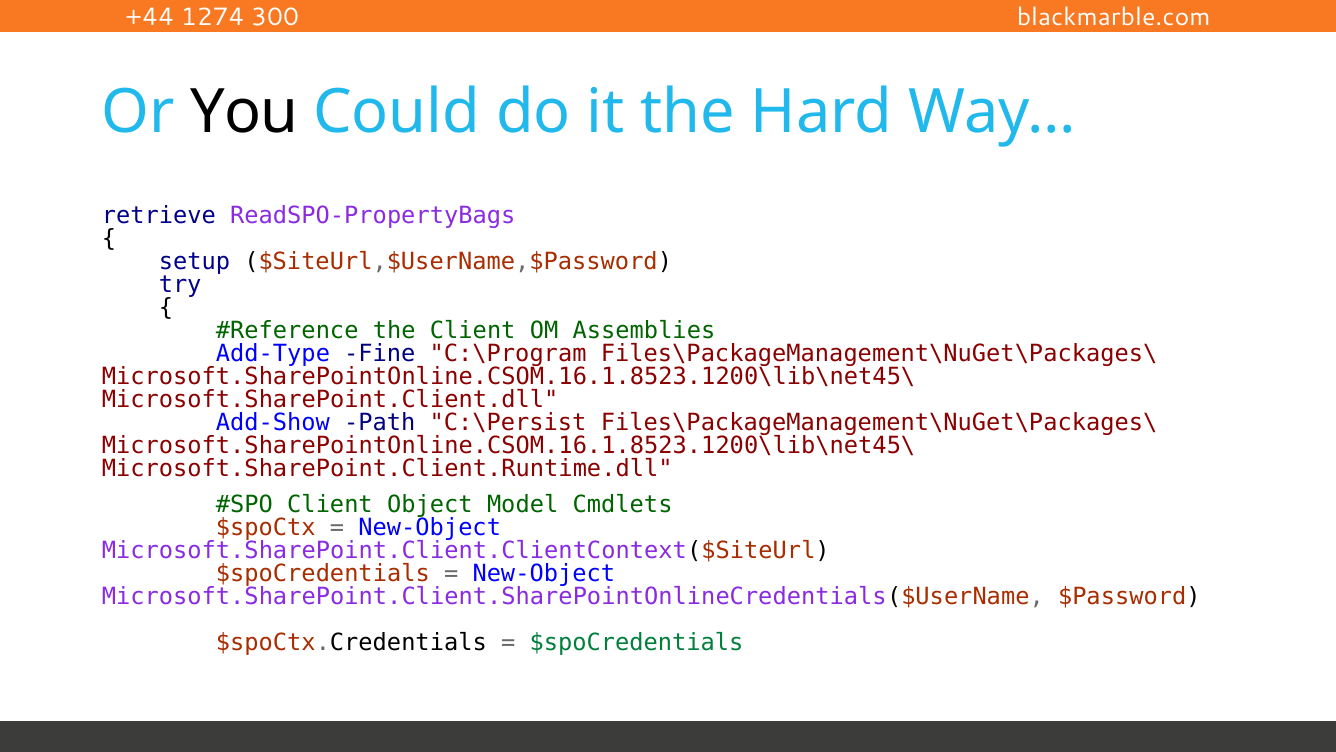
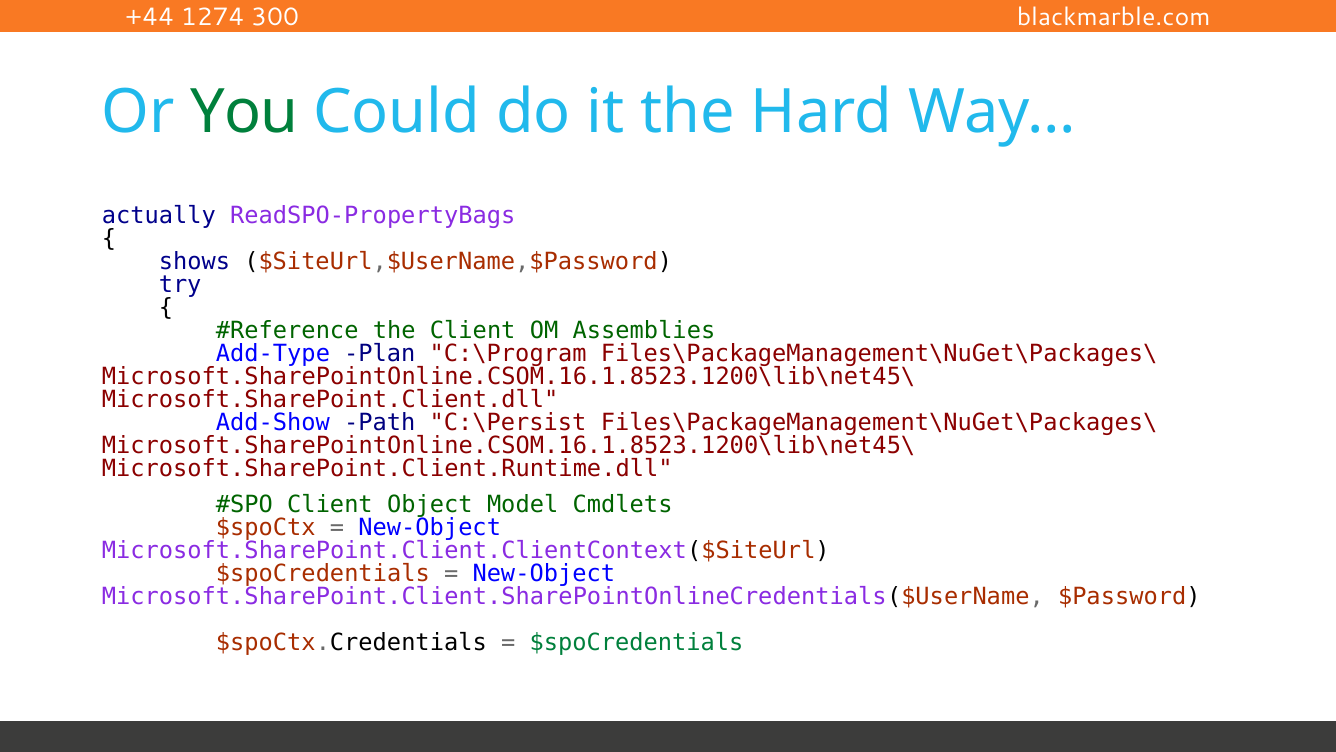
You colour: black -> green
retrieve: retrieve -> actually
setup: setup -> shows
Fine: Fine -> Plan
